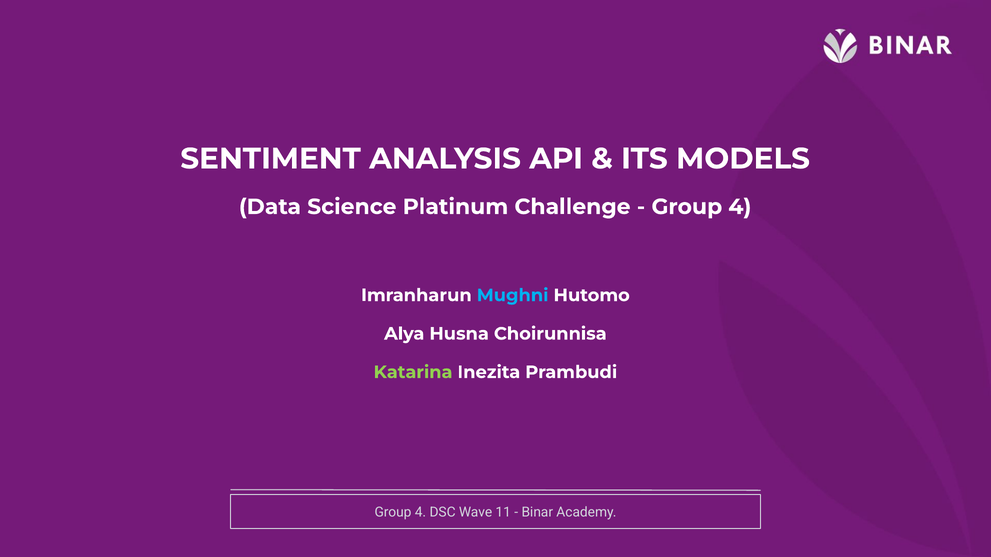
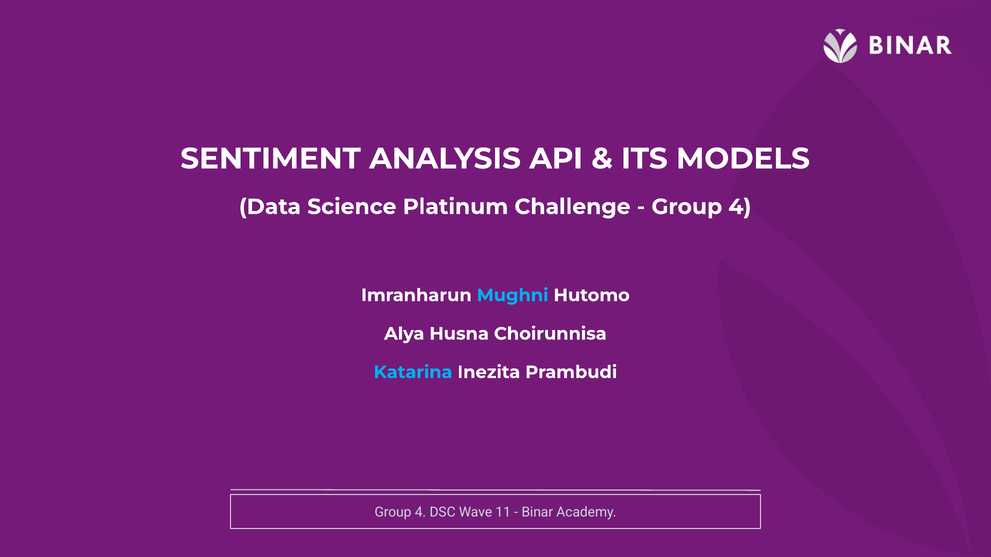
Katarina colour: light green -> light blue
